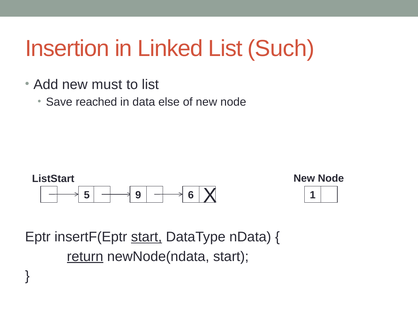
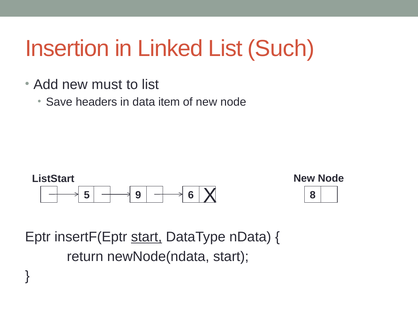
reached: reached -> headers
else: else -> item
1: 1 -> 8
return underline: present -> none
